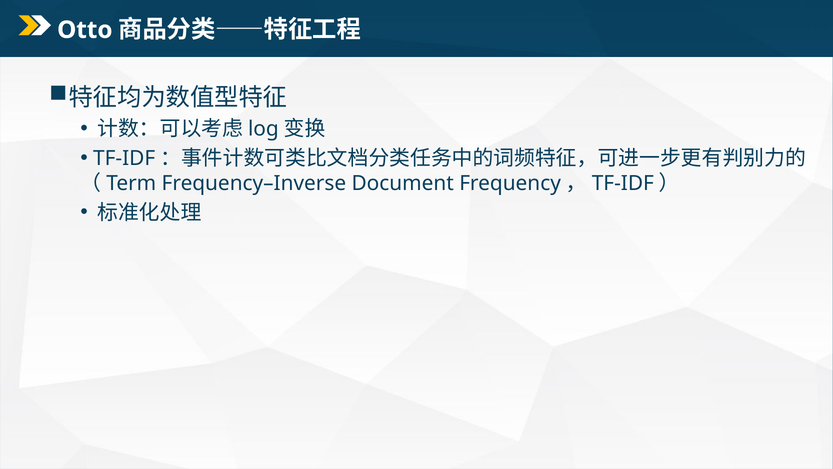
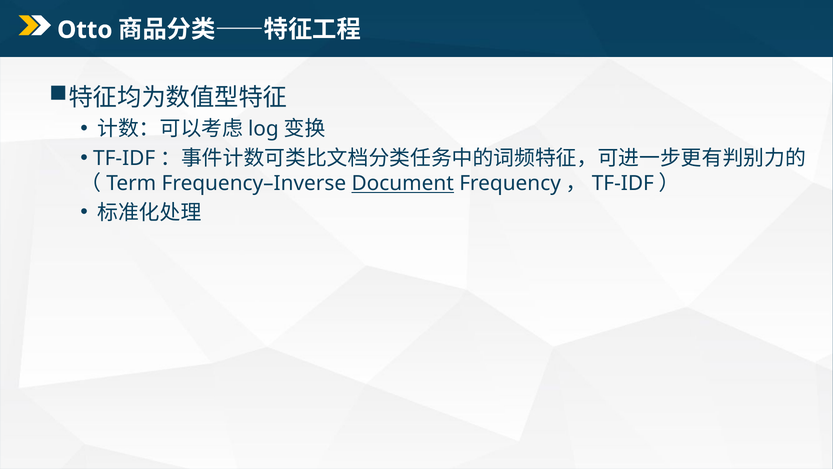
Document underline: none -> present
